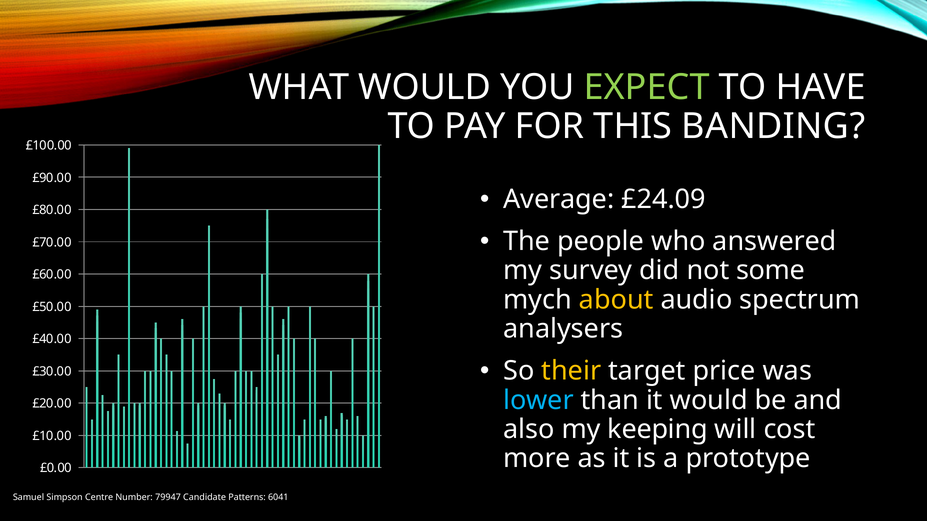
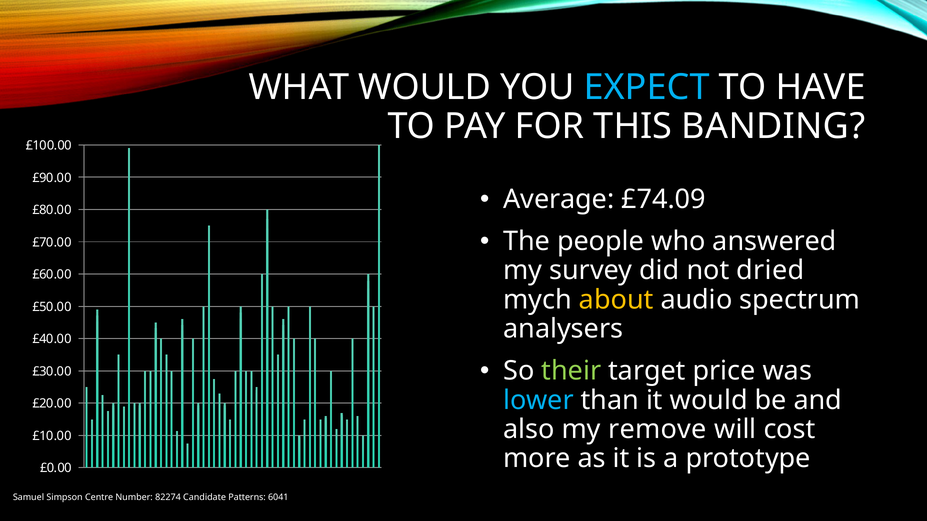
EXPECT colour: light green -> light blue
£24.09: £24.09 -> £74.09
some: some -> dried
their colour: yellow -> light green
keeping: keeping -> remove
79947: 79947 -> 82274
